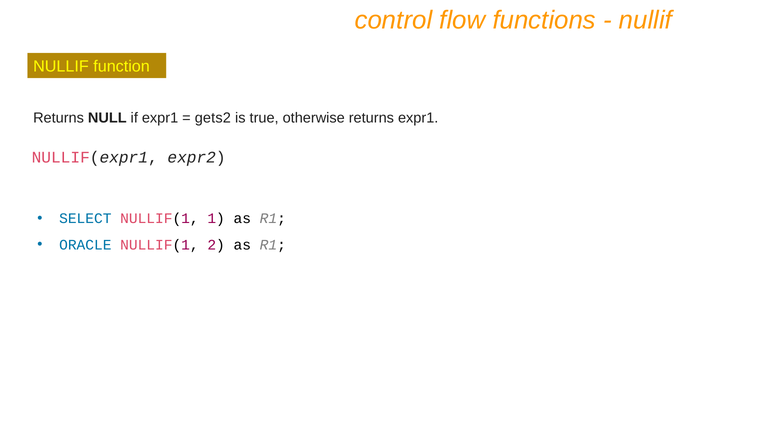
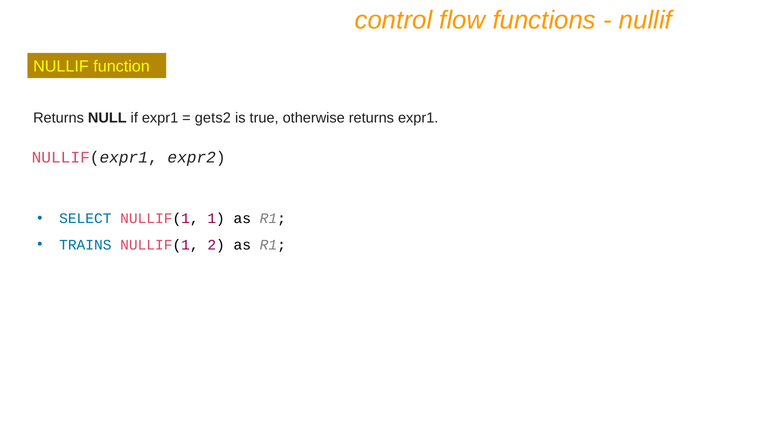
ORACLE: ORACLE -> TRAINS
